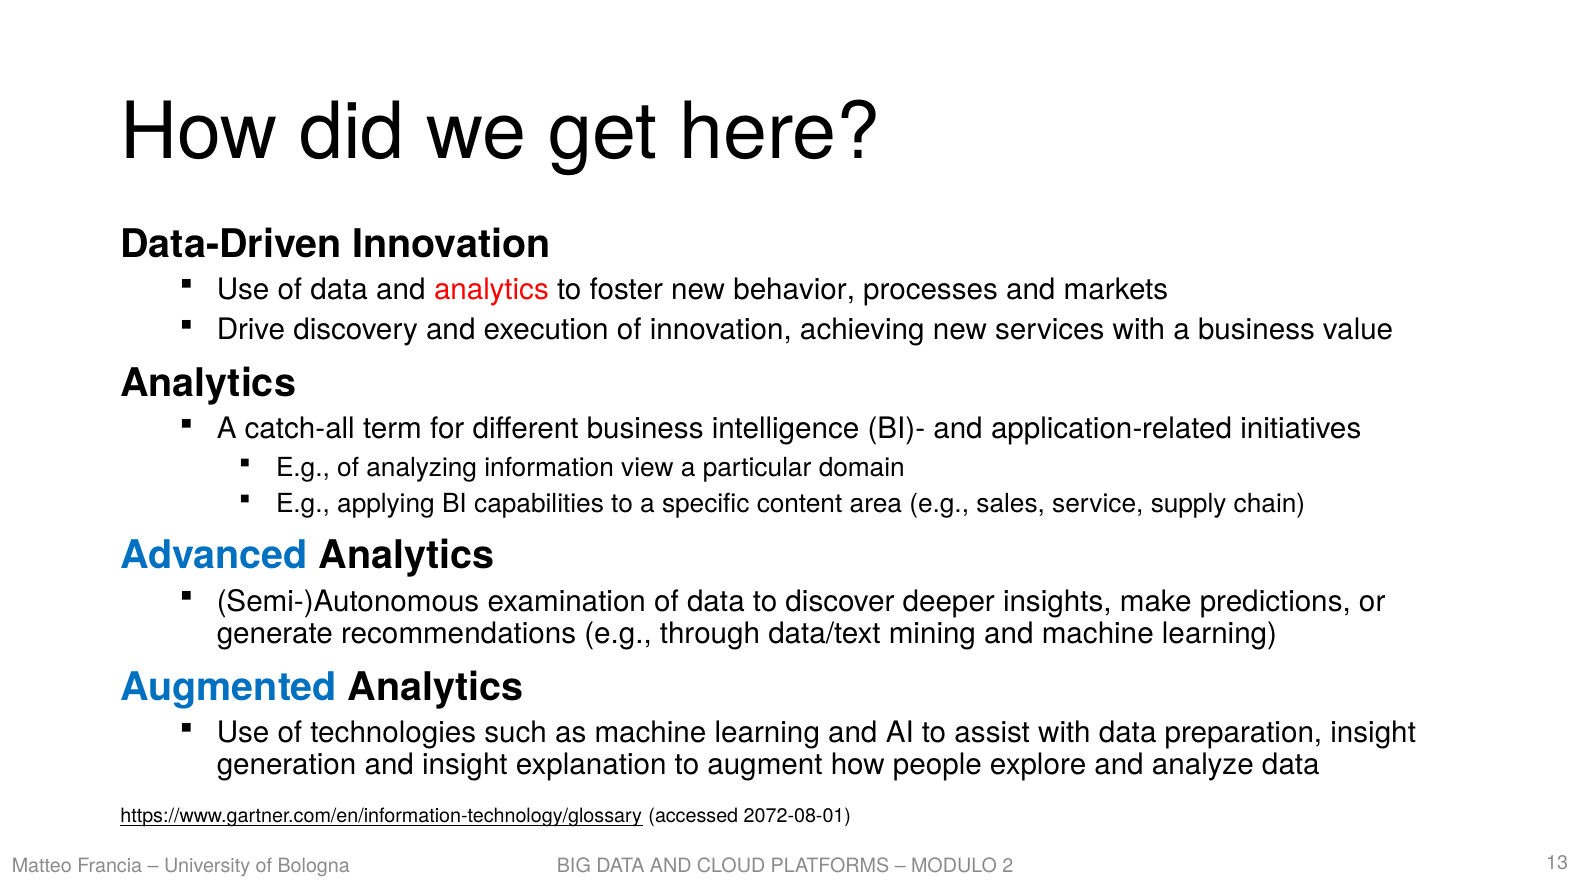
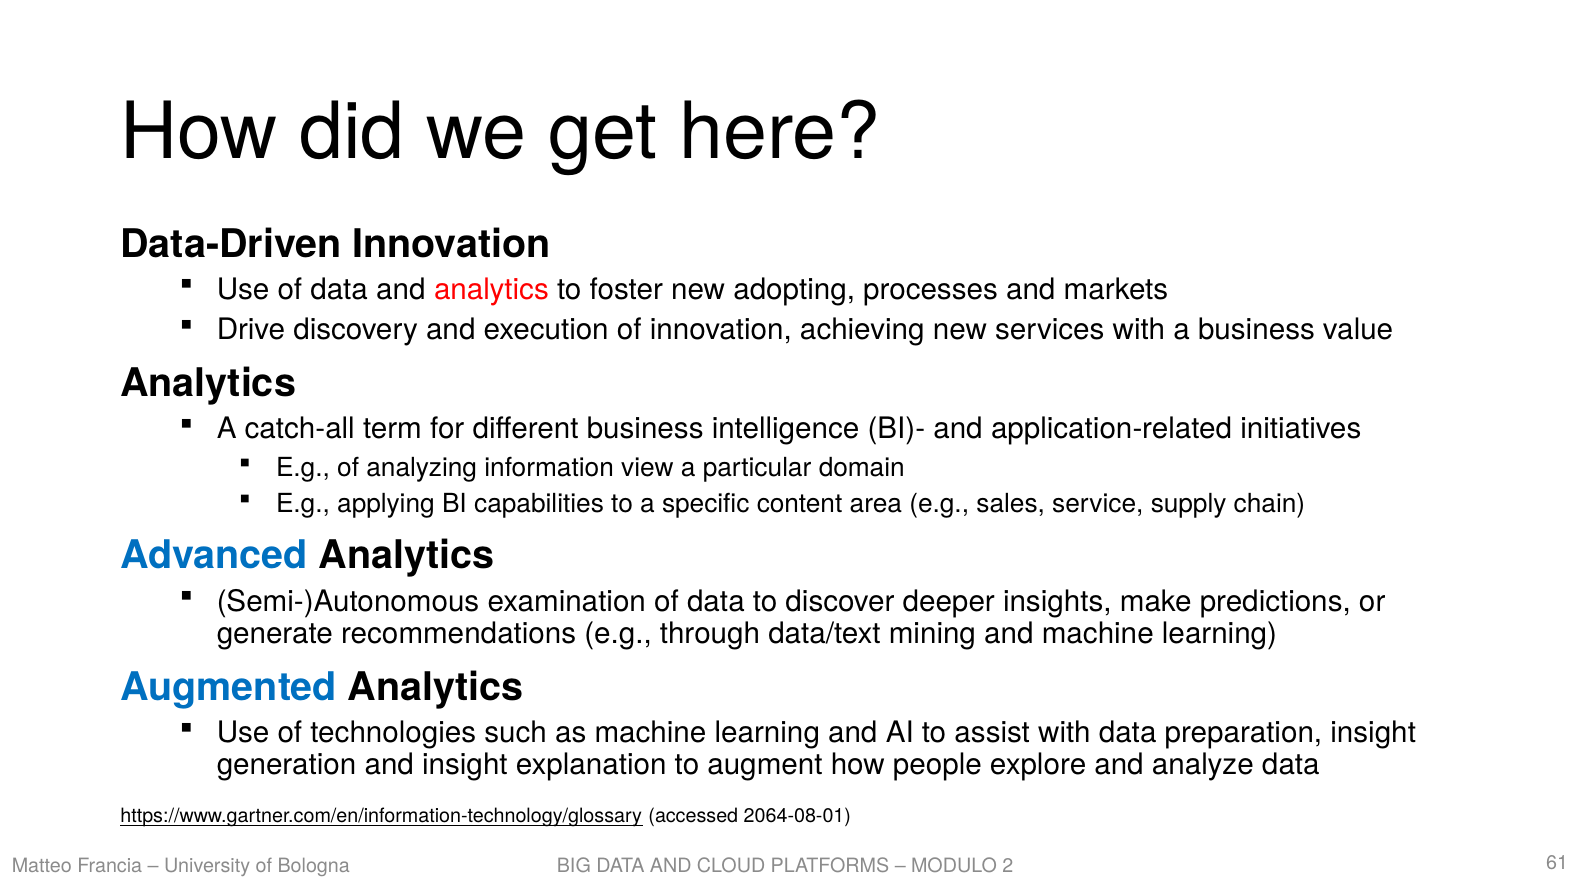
behavior: behavior -> adopting
2072-08-01: 2072-08-01 -> 2064-08-01
13: 13 -> 61
